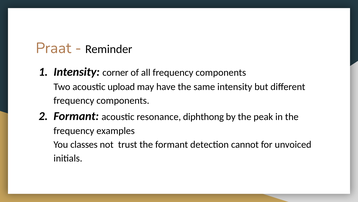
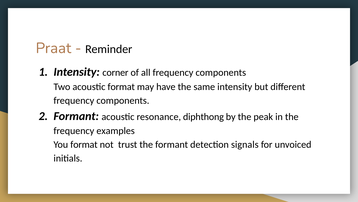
acoustic upload: upload -> format
You classes: classes -> format
cannot: cannot -> signals
